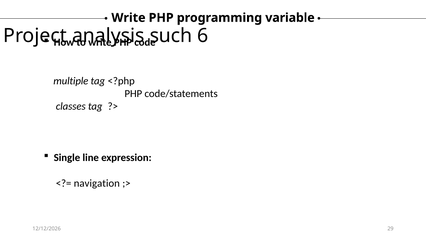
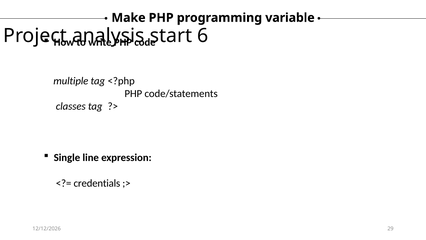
Write at (128, 18): Write -> Make
such: such -> start
navigation: navigation -> credentials
